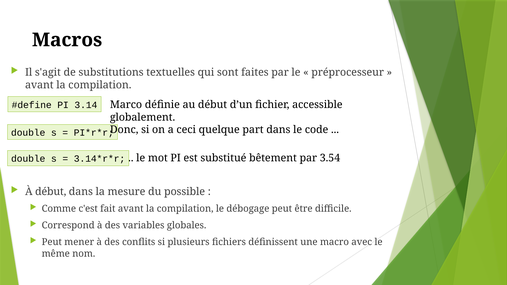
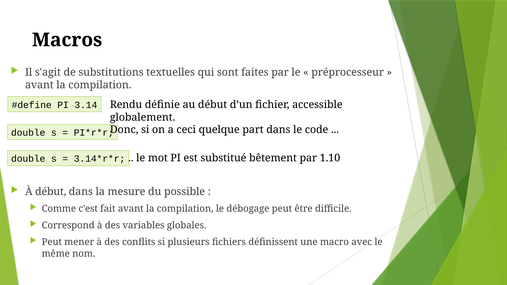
Marco: Marco -> Rendu
3.54: 3.54 -> 1.10
